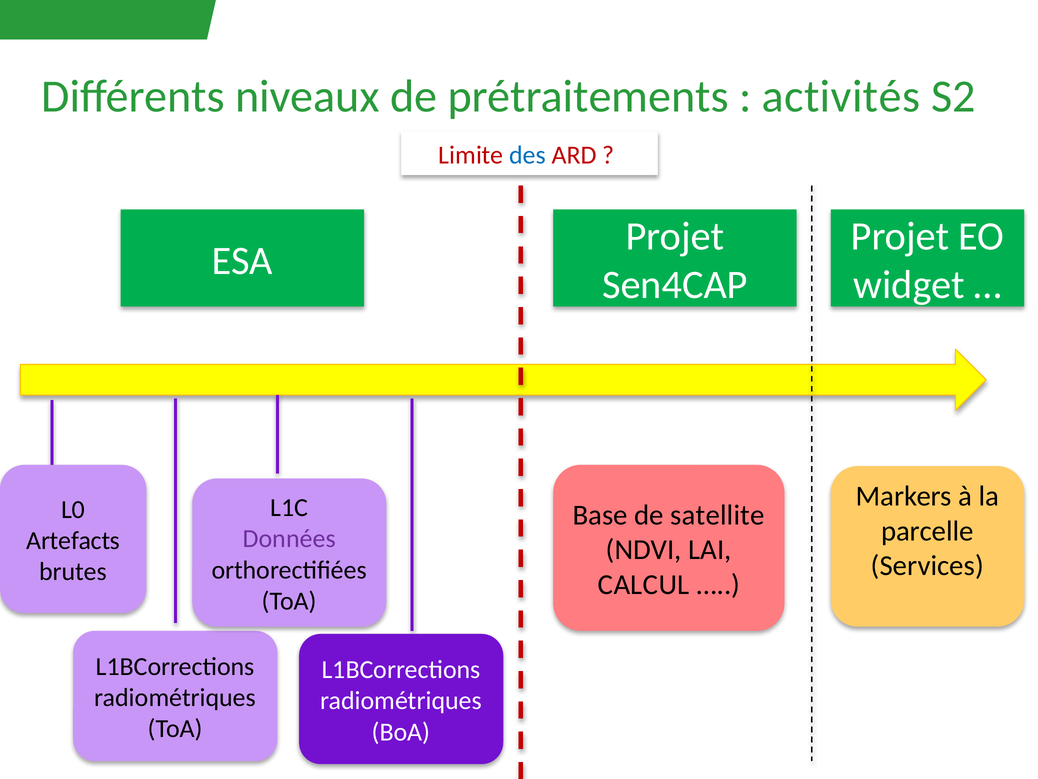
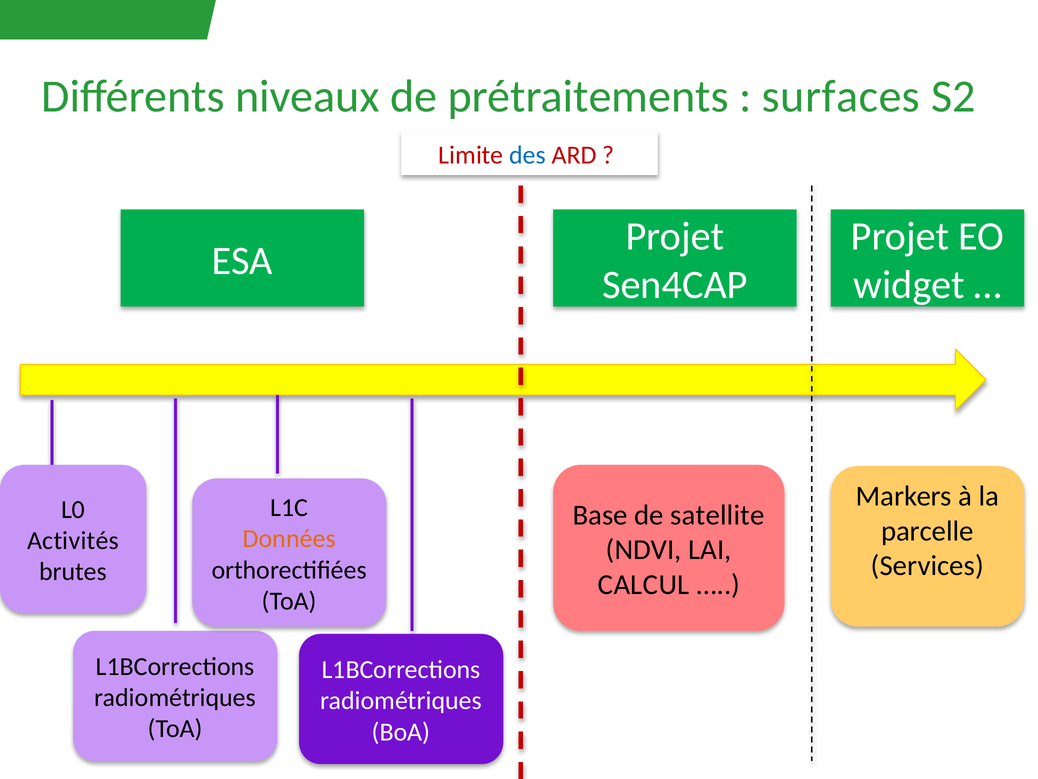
activités: activités -> surfaces
Données colour: purple -> orange
Artefacts: Artefacts -> Activités
